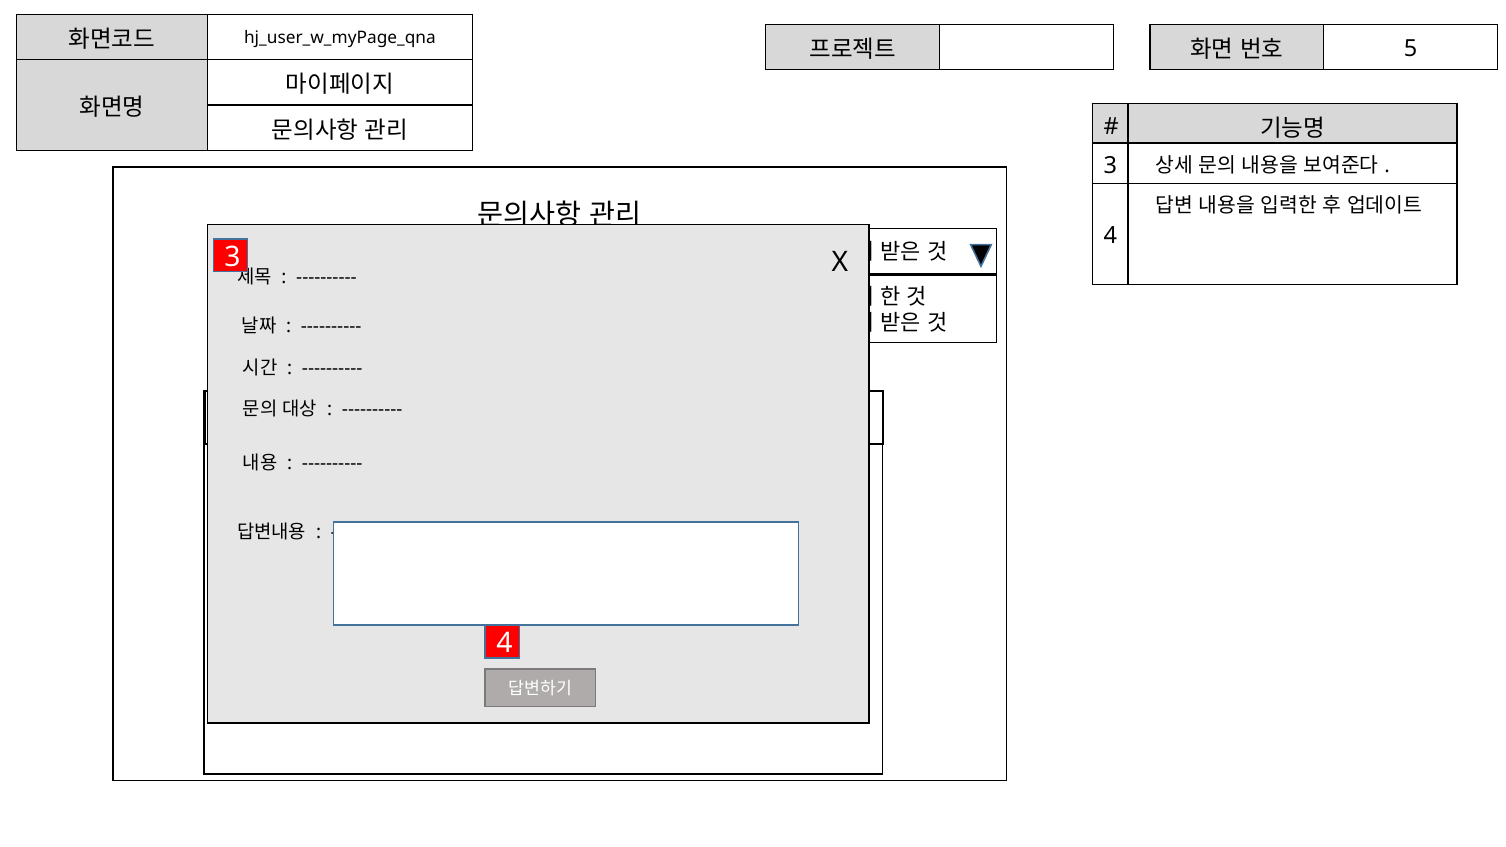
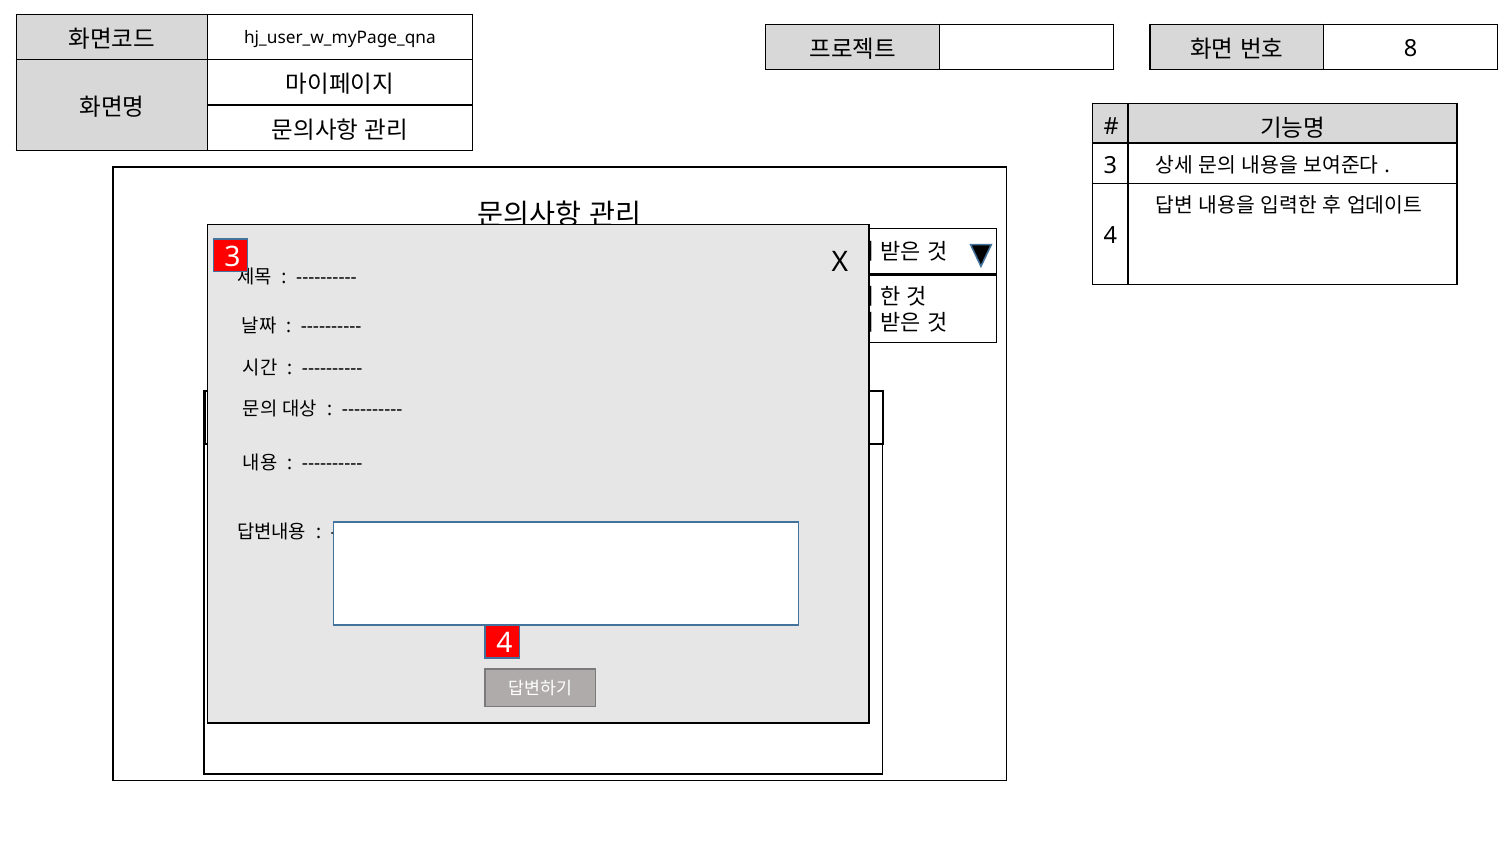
5: 5 -> 8
